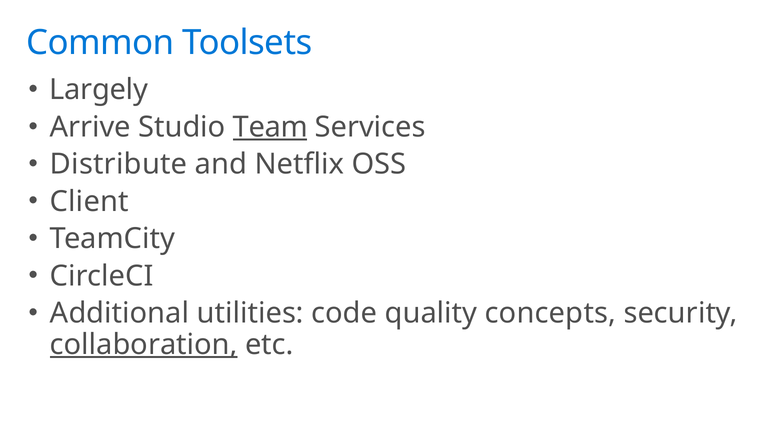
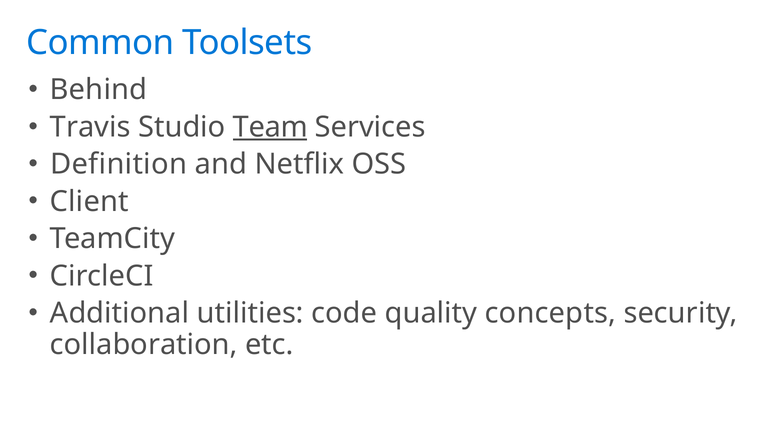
Largely: Largely -> Behind
Arrive: Arrive -> Travis
Distribute: Distribute -> Definition
collaboration underline: present -> none
